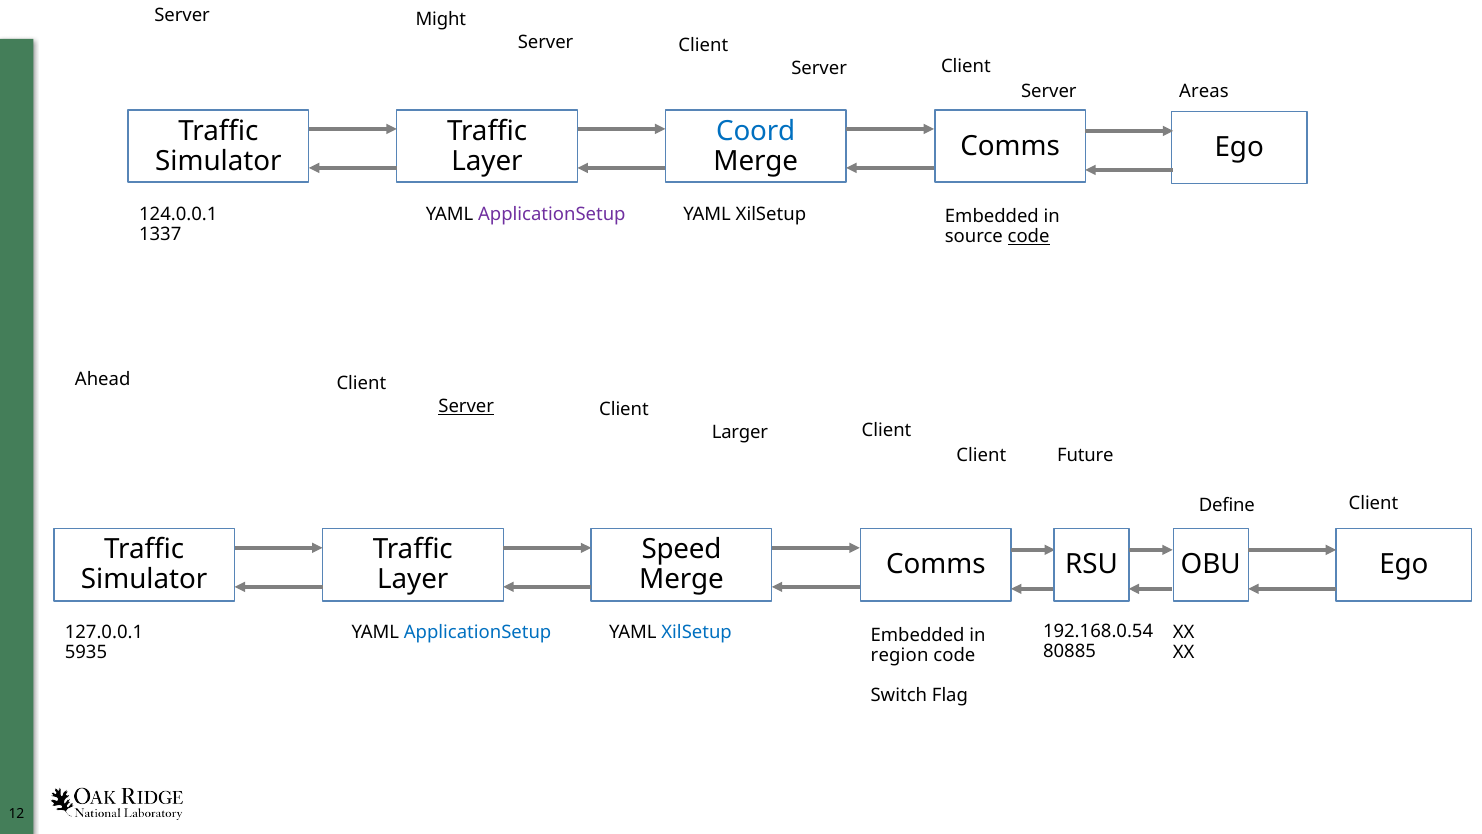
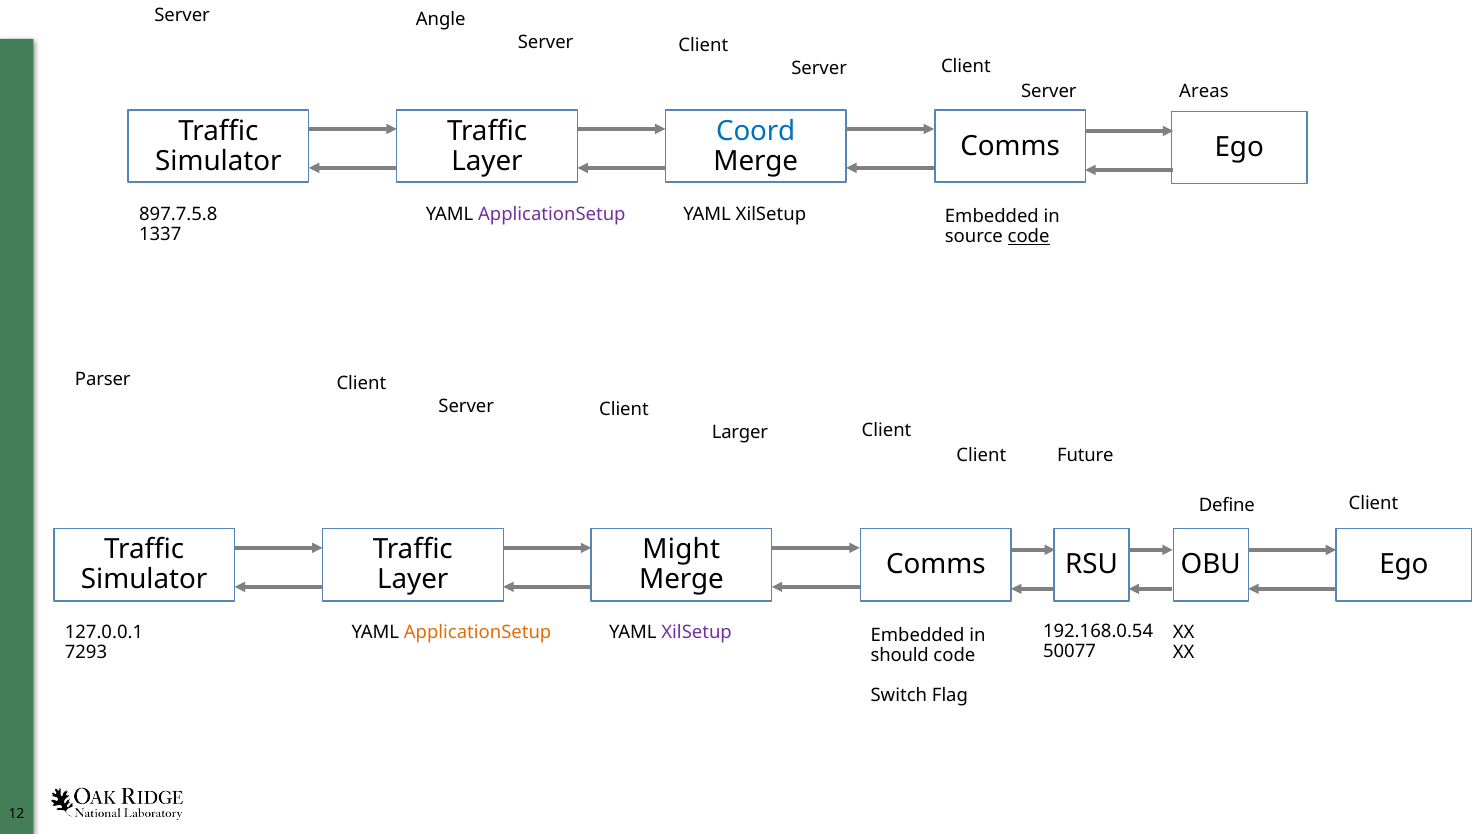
Might: Might -> Angle
124.0.0.1: 124.0.0.1 -> 897.7.5.8
Ahead: Ahead -> Parser
Server at (466, 406) underline: present -> none
Speed: Speed -> Might
ApplicationSetup at (478, 633) colour: blue -> orange
XilSetup at (697, 633) colour: blue -> purple
80885: 80885 -> 50077
5935: 5935 -> 7293
region: region -> should
